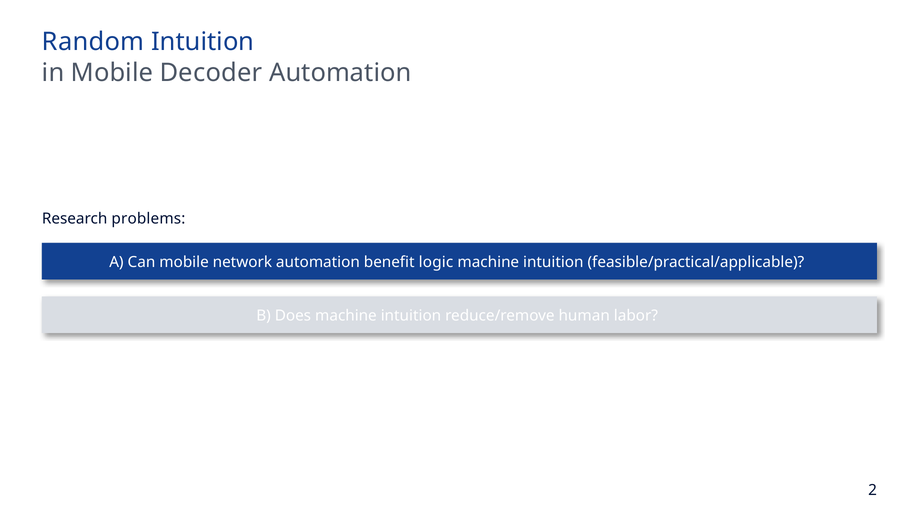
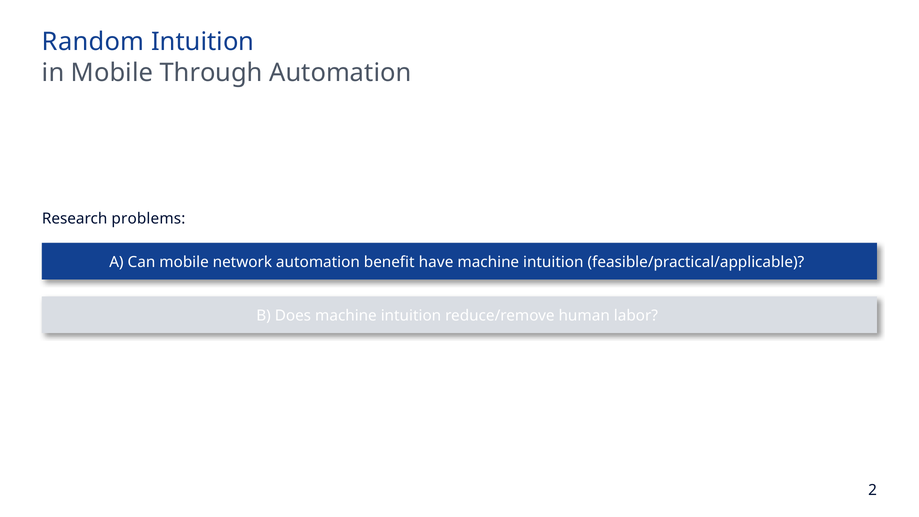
Decoder: Decoder -> Through
logic: logic -> have
